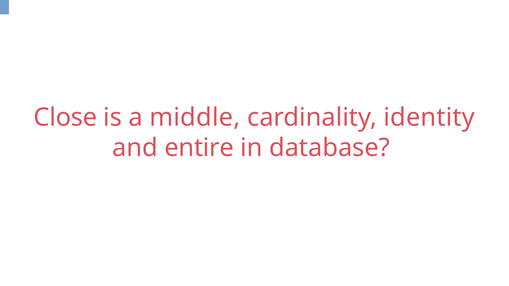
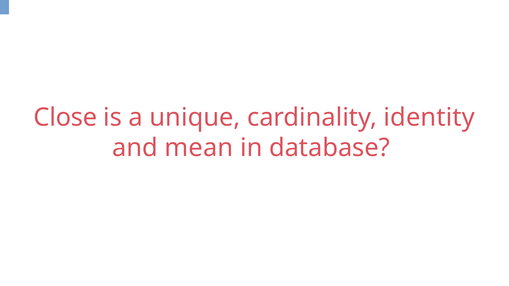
middle: middle -> unique
entire: entire -> mean
